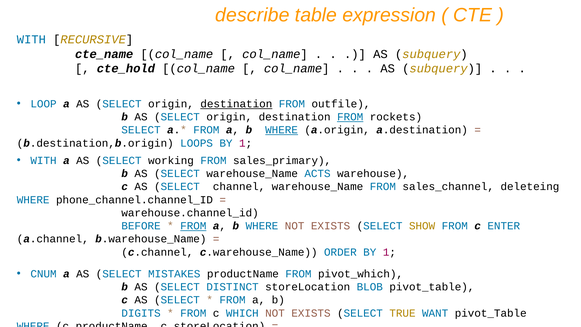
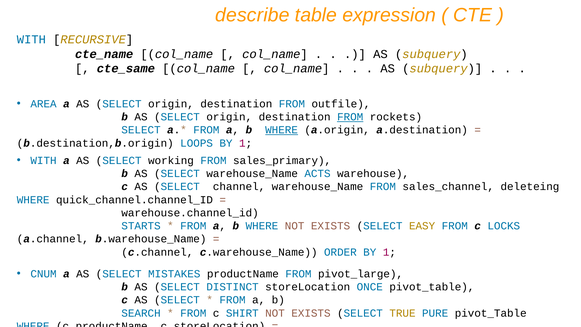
cte_hold: cte_hold -> cte_same
LOOP: LOOP -> AREA
destination at (236, 104) underline: present -> none
phone_channel.channel_ID: phone_channel.channel_ID -> quick_channel.channel_ID
BEFORE: BEFORE -> STARTS
FROM at (193, 226) underline: present -> none
SHOW: SHOW -> EASY
ENTER: ENTER -> LOCKS
pivot_which: pivot_which -> pivot_large
BLOB: BLOB -> ONCE
DIGITS: DIGITS -> SEARCH
WHICH: WHICH -> SHIRT
WANT: WANT -> PURE
